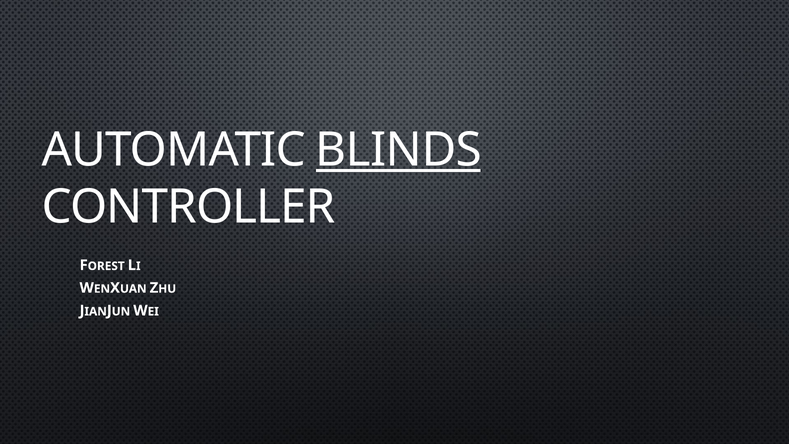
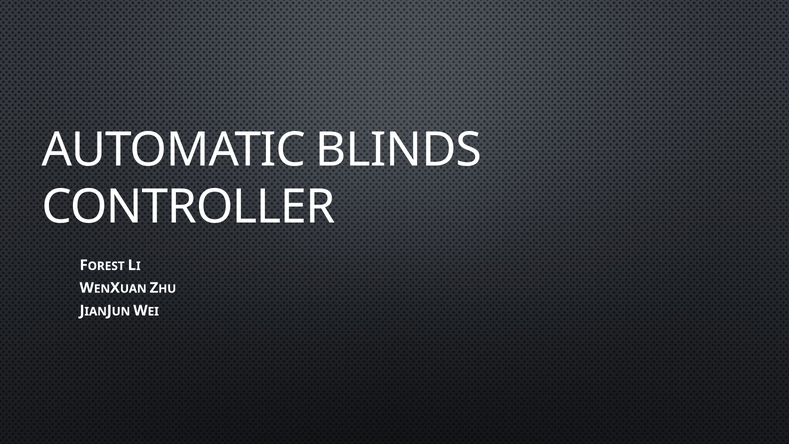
BLINDS underline: present -> none
